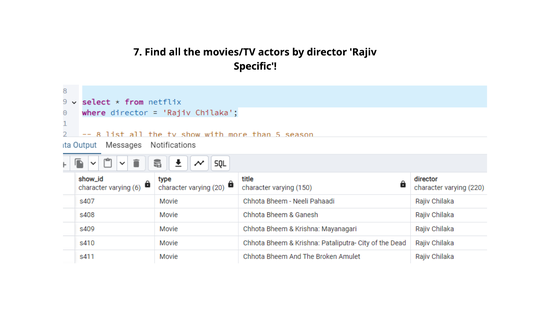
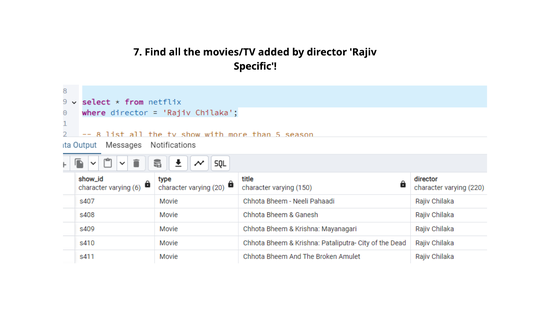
actors: actors -> added
